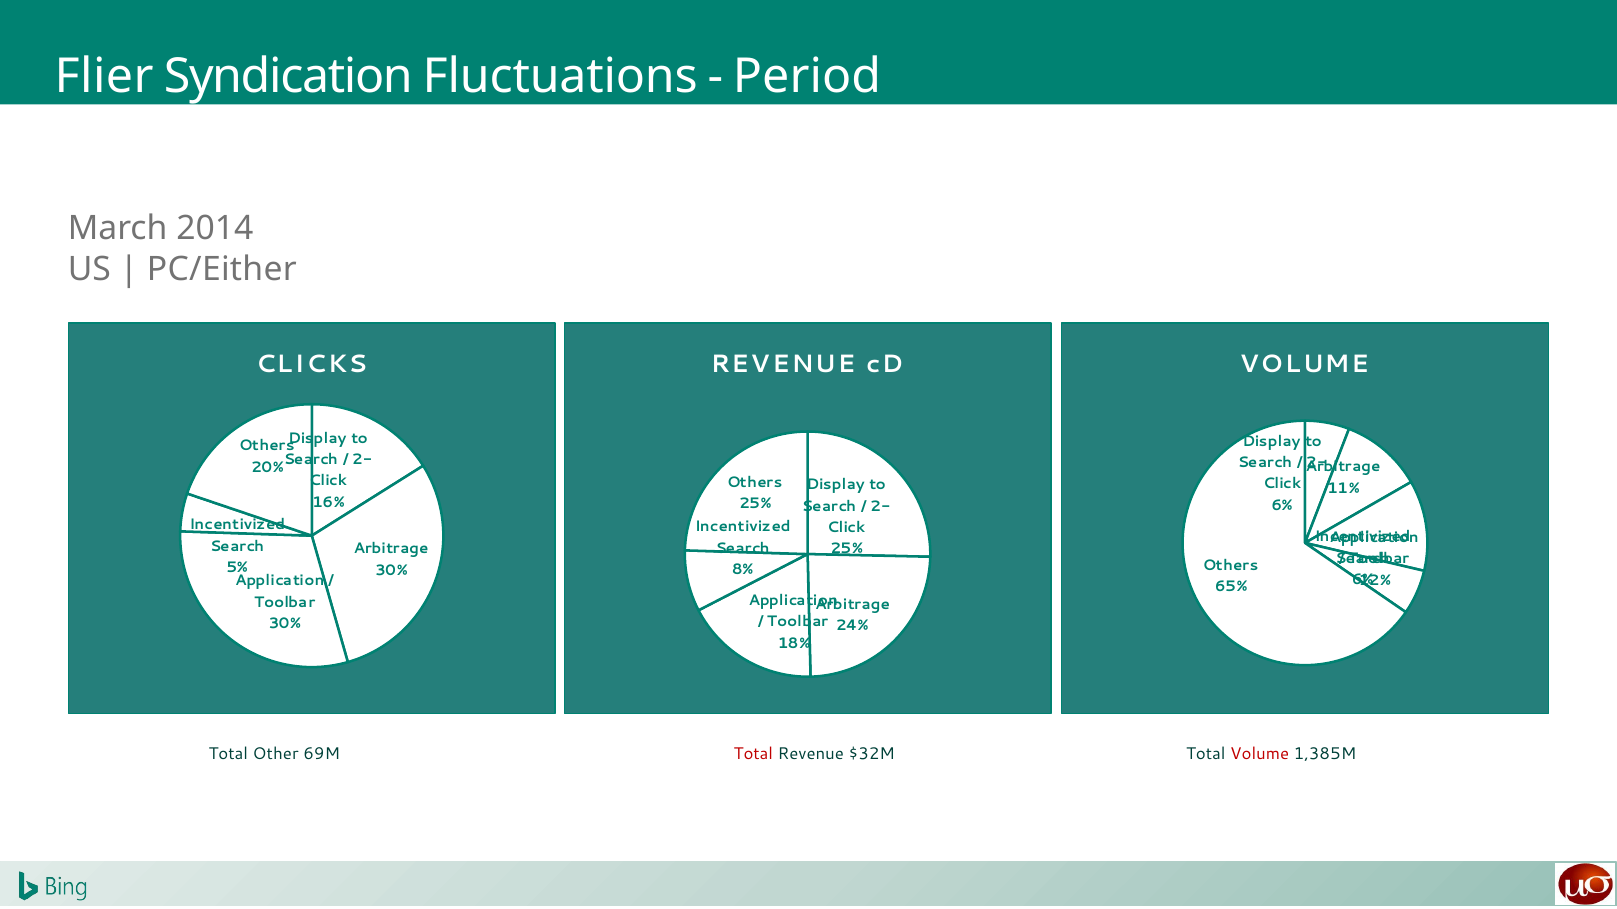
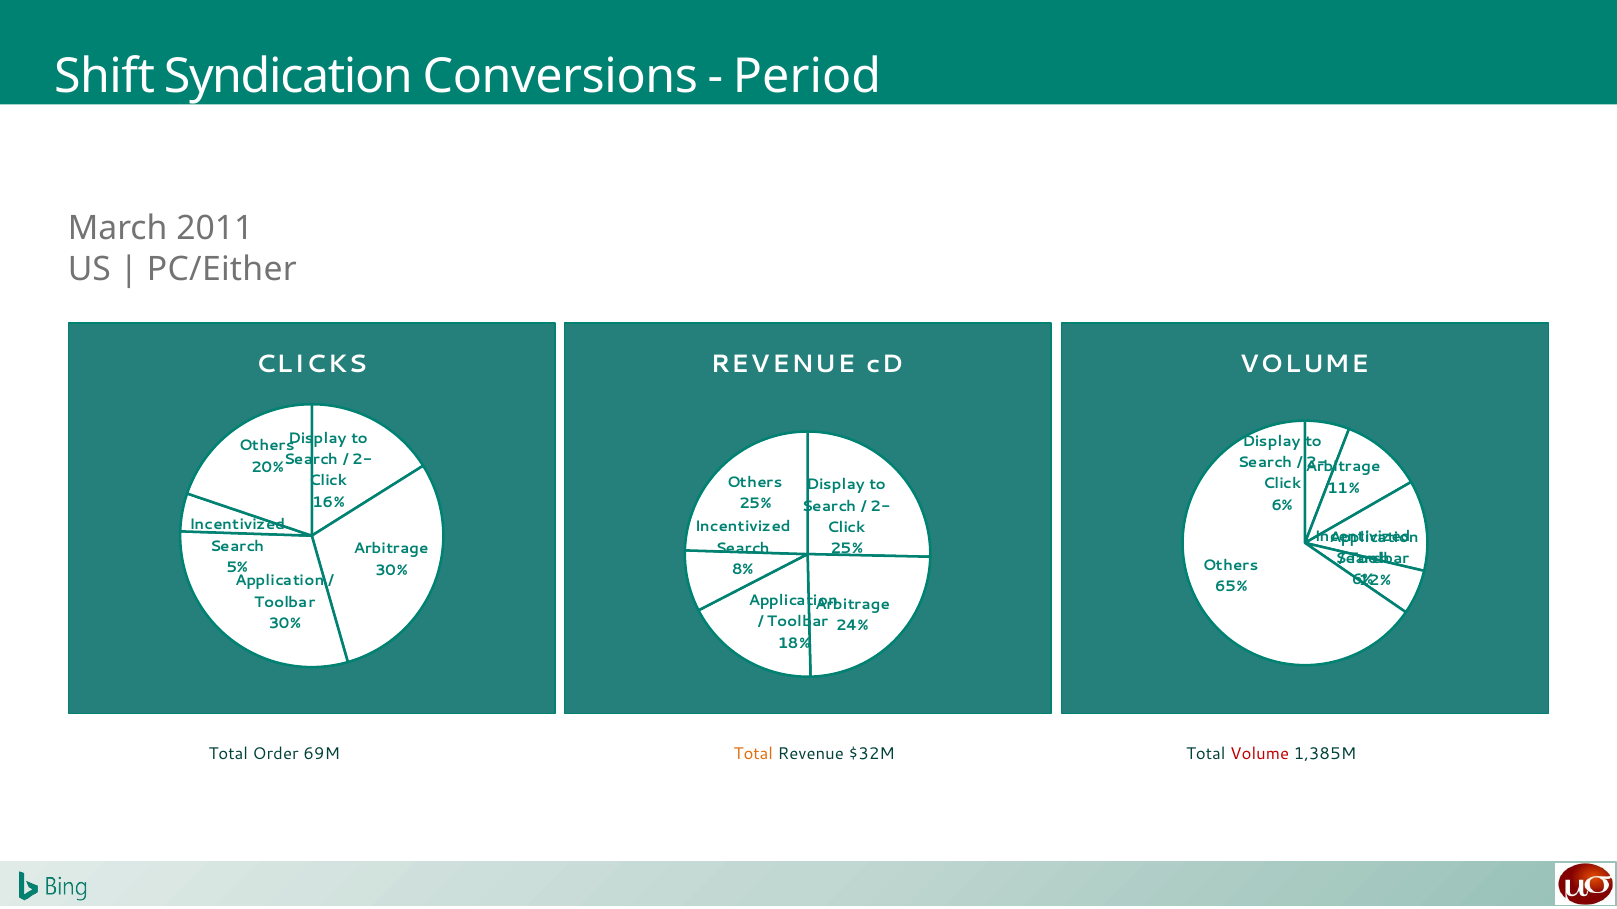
Flier: Flier -> Shift
Fluctuations: Fluctuations -> Conversions
2014: 2014 -> 2011
Other: Other -> Order
Total at (753, 755) colour: red -> orange
